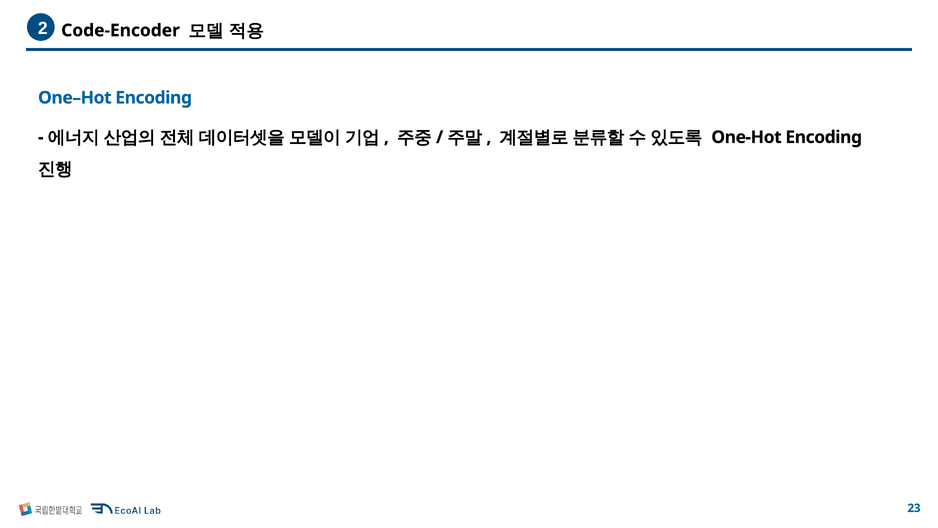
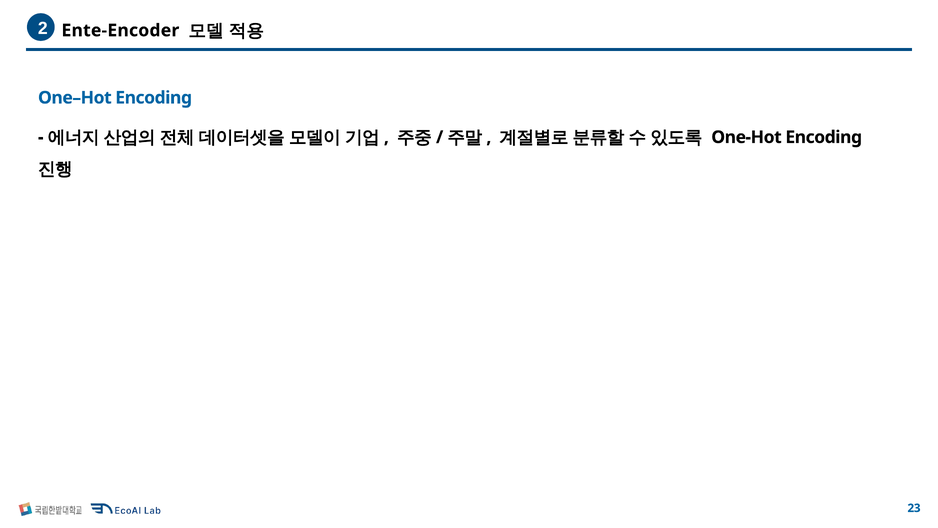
Code-Encoder: Code-Encoder -> Ente-Encoder
